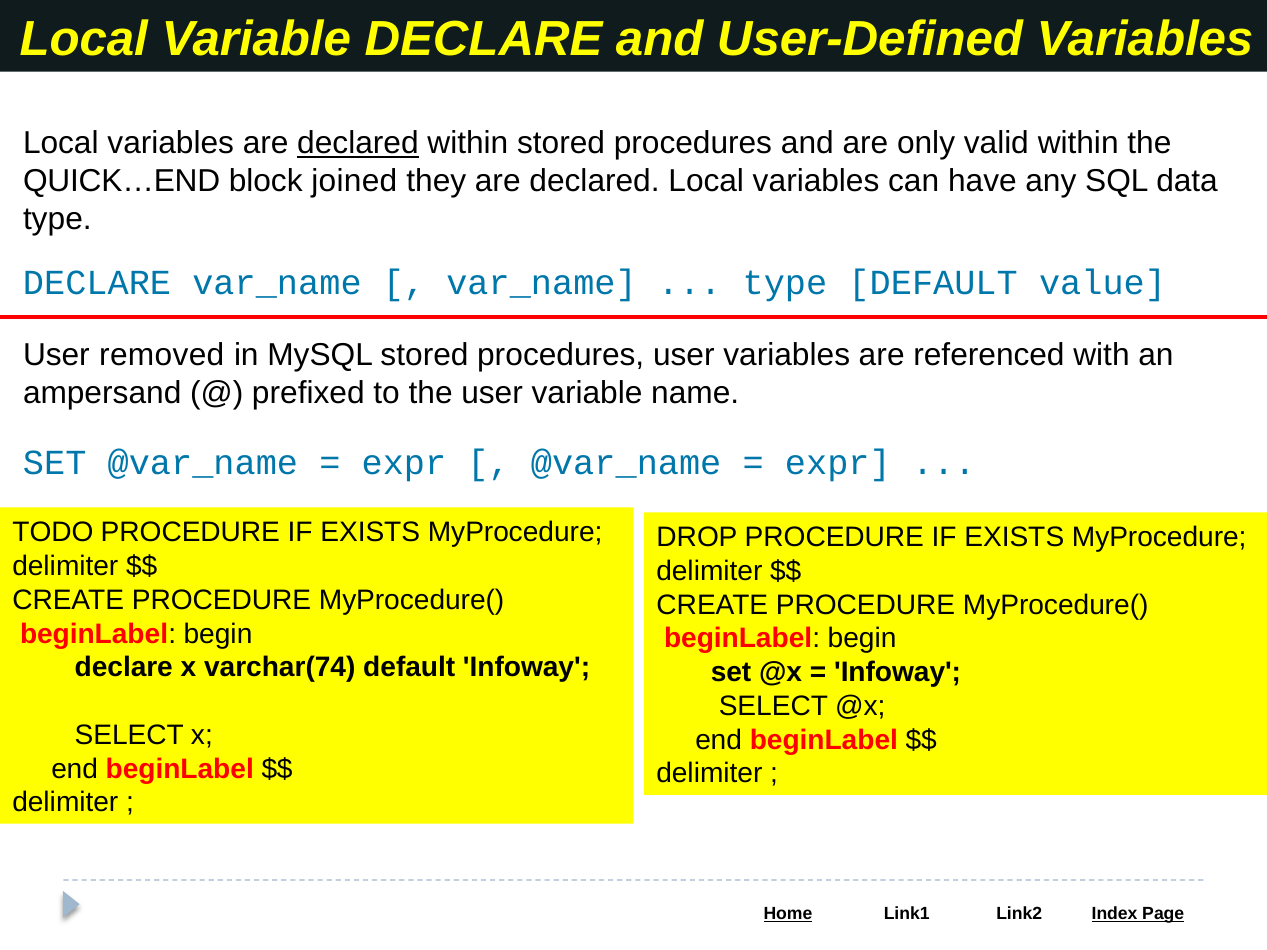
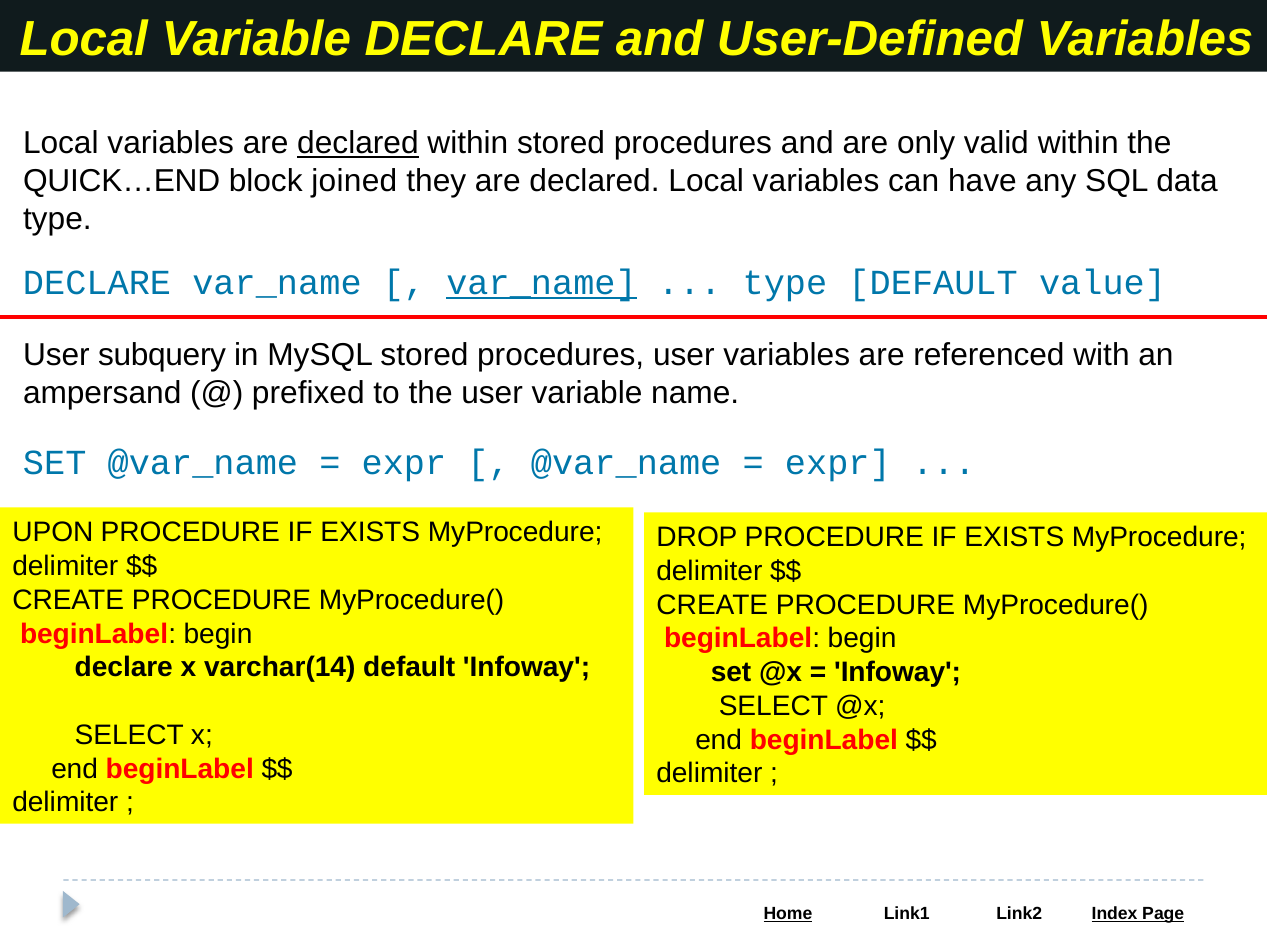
var_name at (542, 283) underline: none -> present
removed: removed -> subquery
TODO: TODO -> UPON
varchar(74: varchar(74 -> varchar(14
